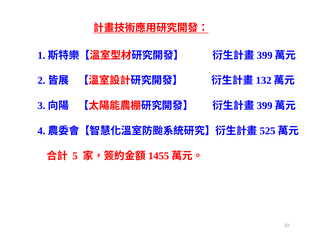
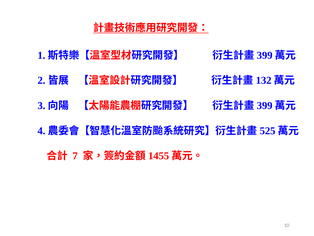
5: 5 -> 7
